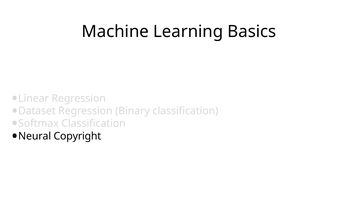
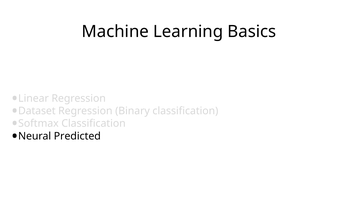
Copyright: Copyright -> Predicted
